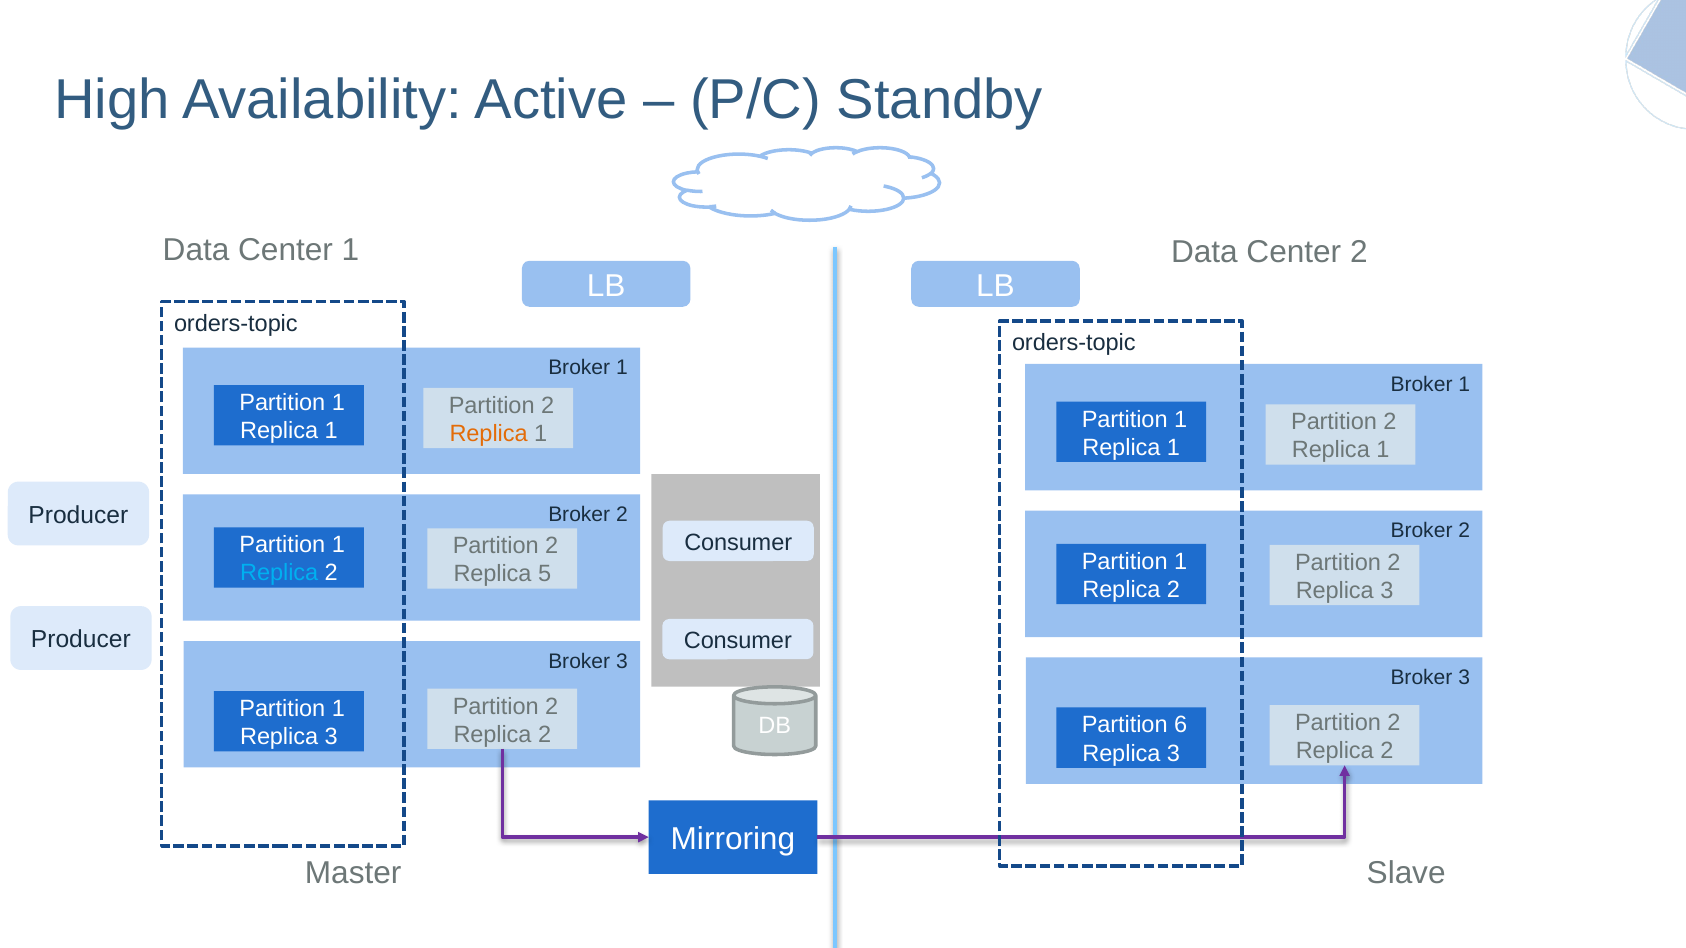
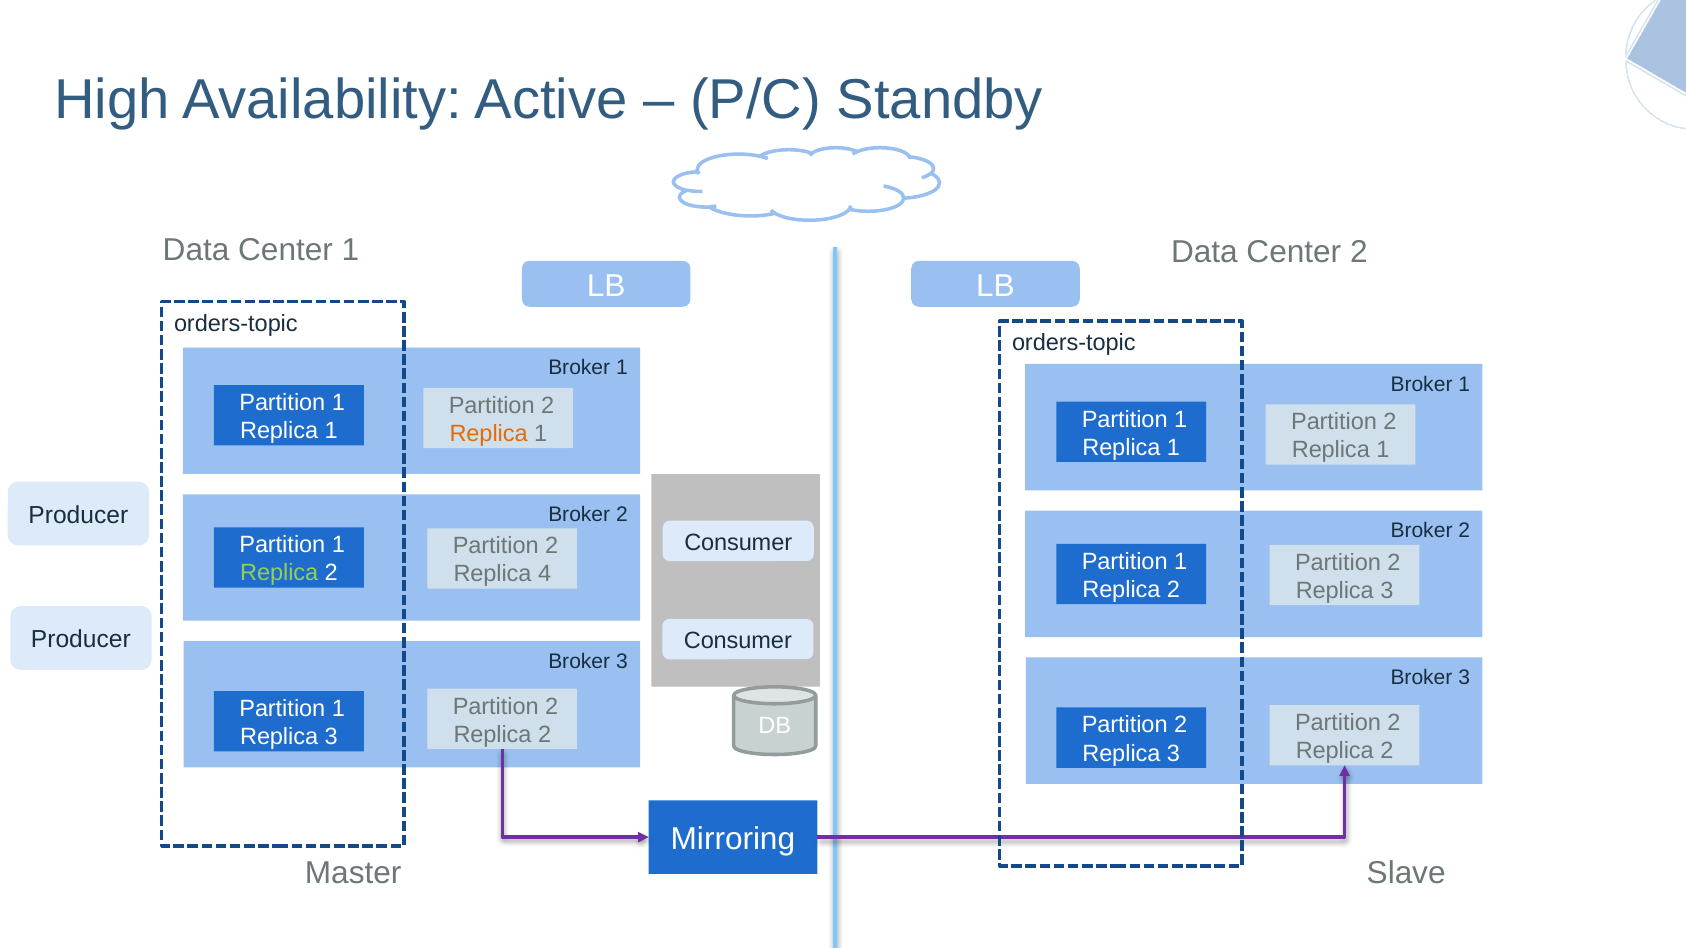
Replica at (279, 573) colour: light blue -> light green
5: 5 -> 4
6 at (1181, 725): 6 -> 2
